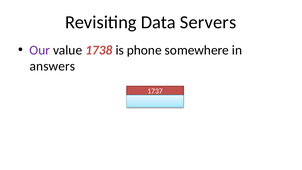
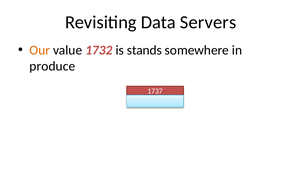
Our colour: purple -> orange
1738: 1738 -> 1732
phone: phone -> stands
answers: answers -> produce
